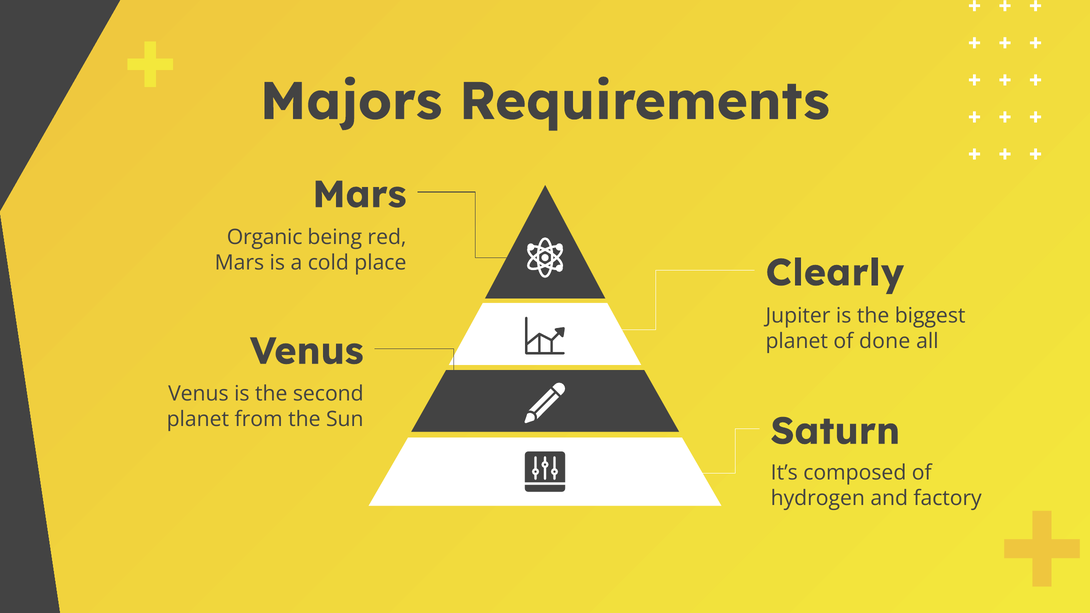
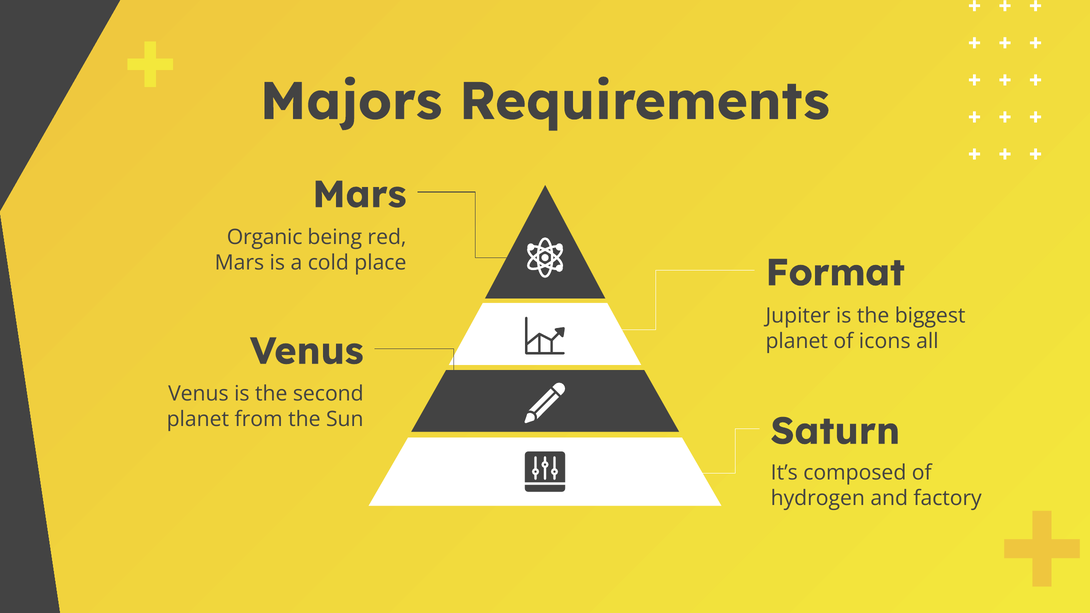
Clearly: Clearly -> Format
done: done -> icons
